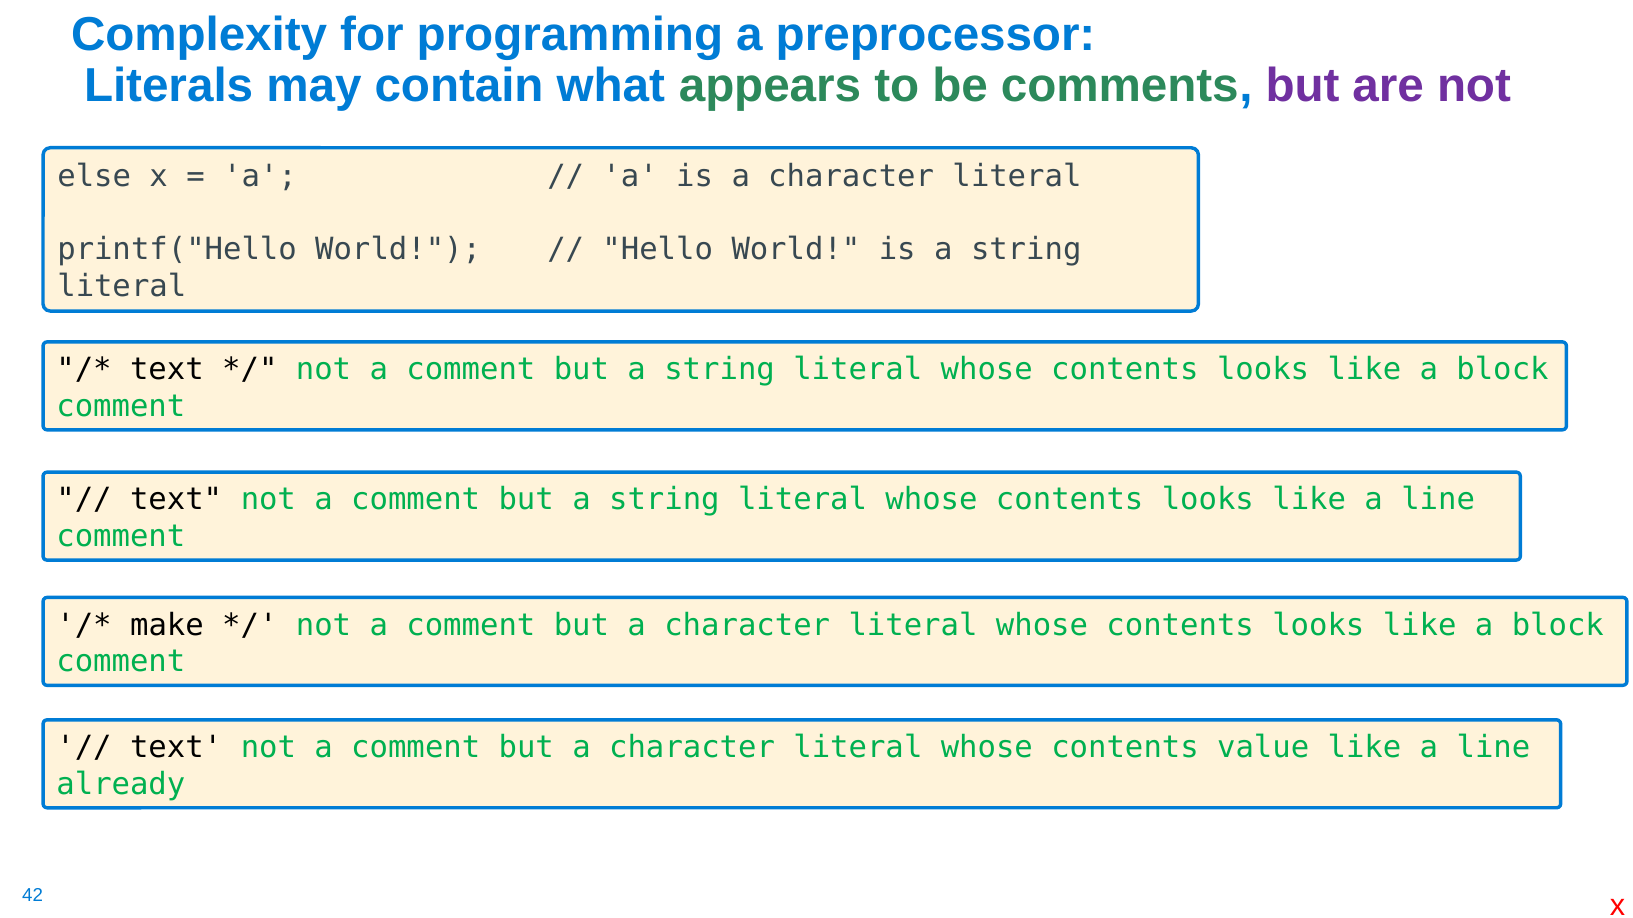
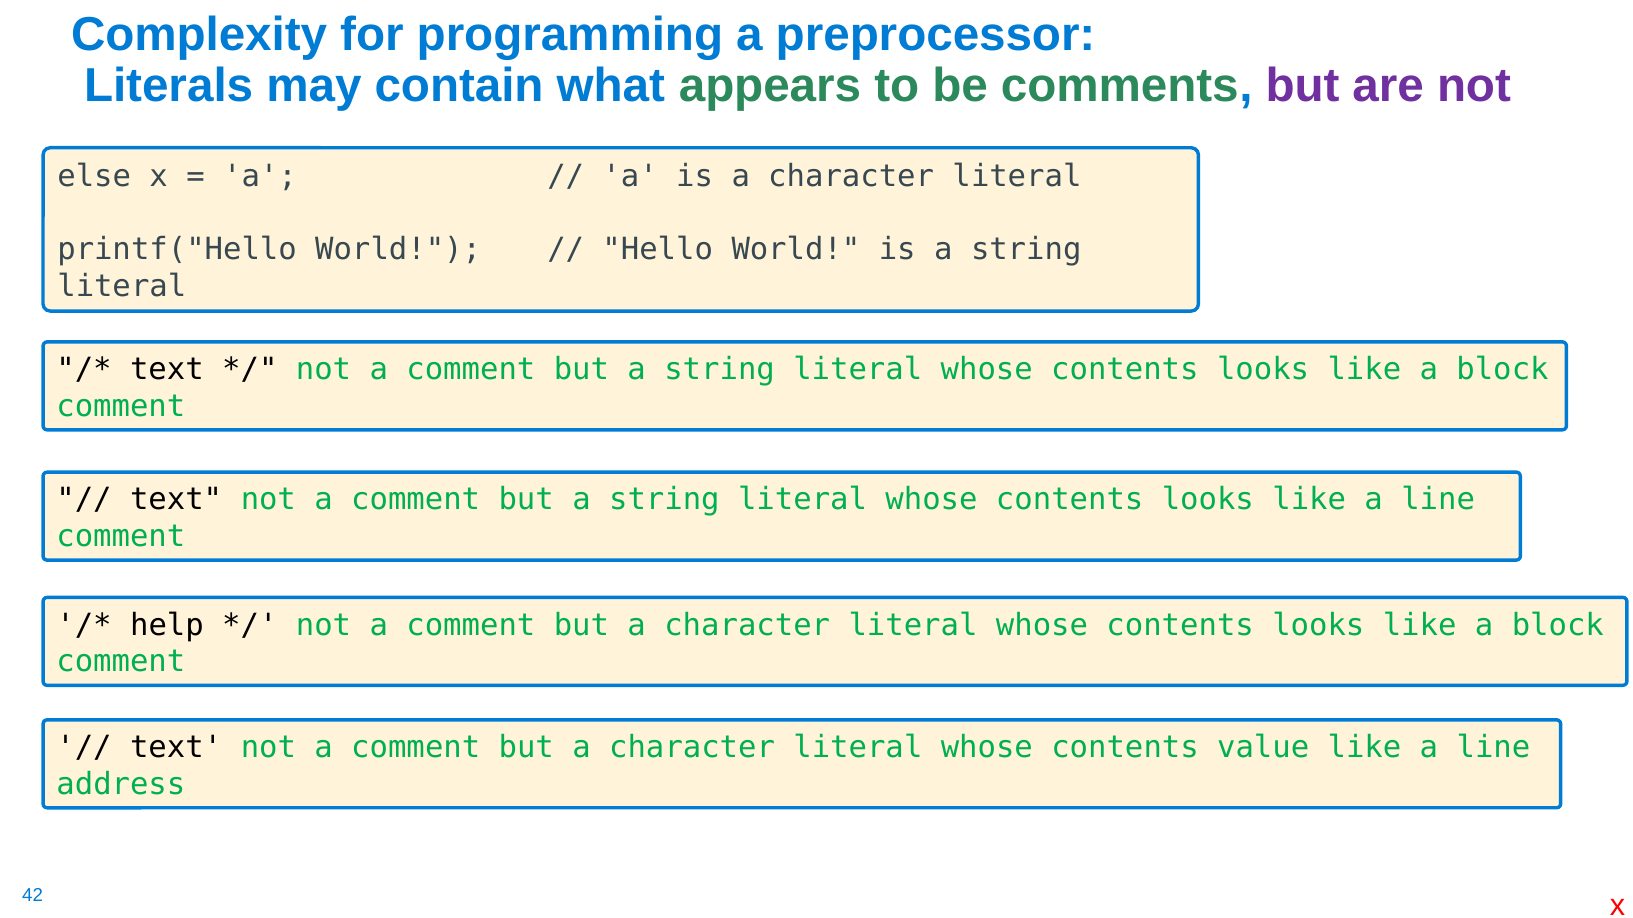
make: make -> help
already: already -> address
